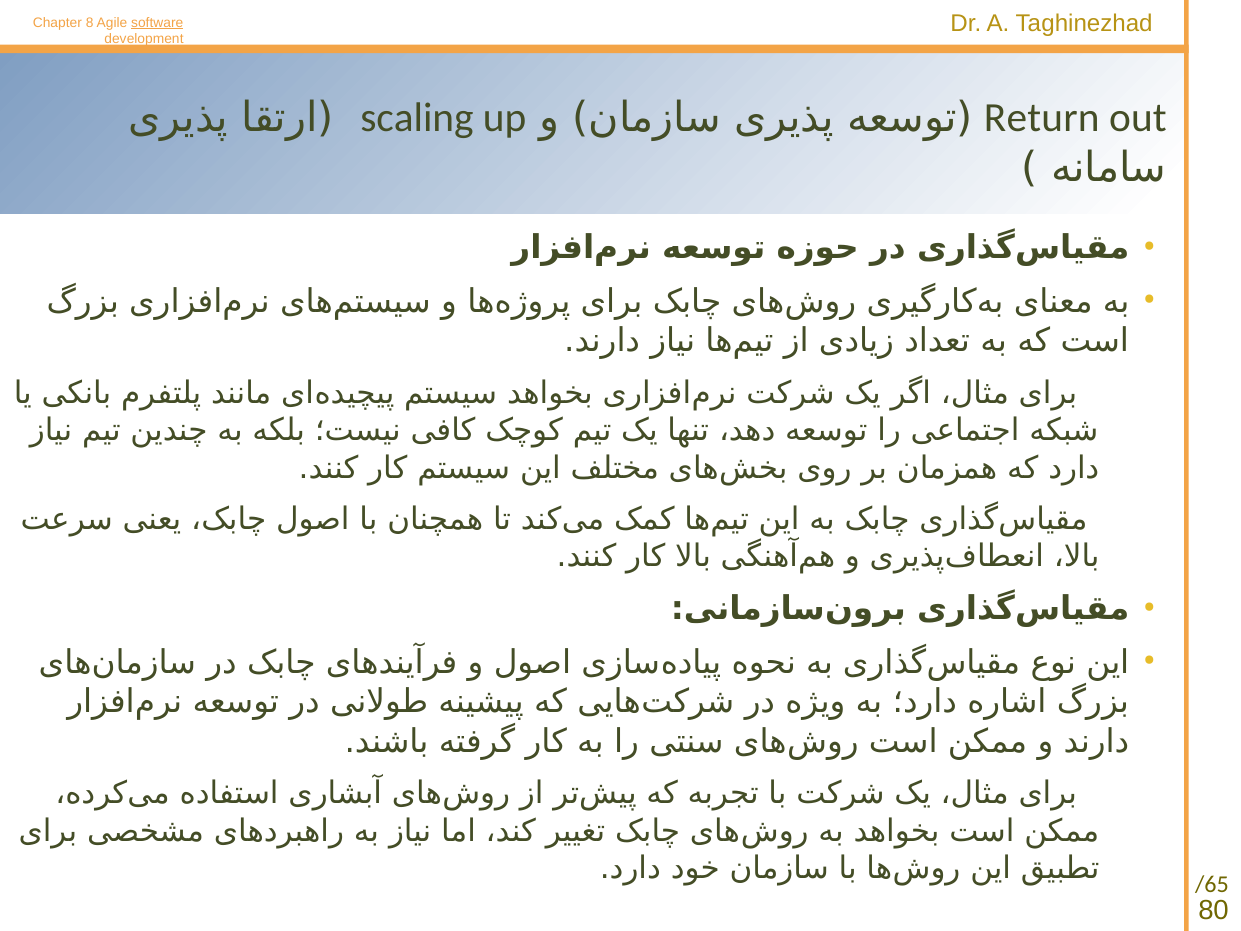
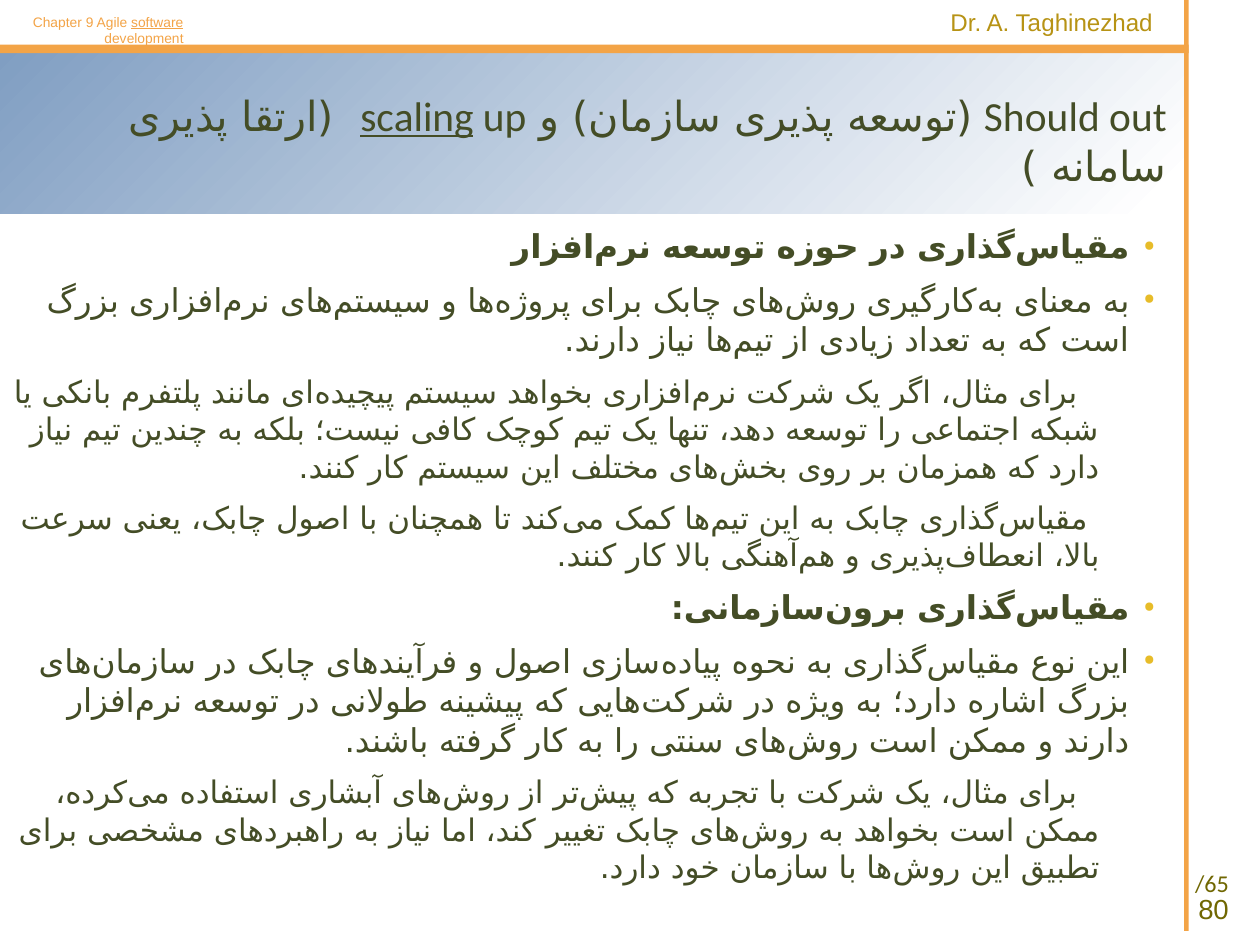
8: 8 -> 9
scaling underline: none -> present
Return: Return -> Should
